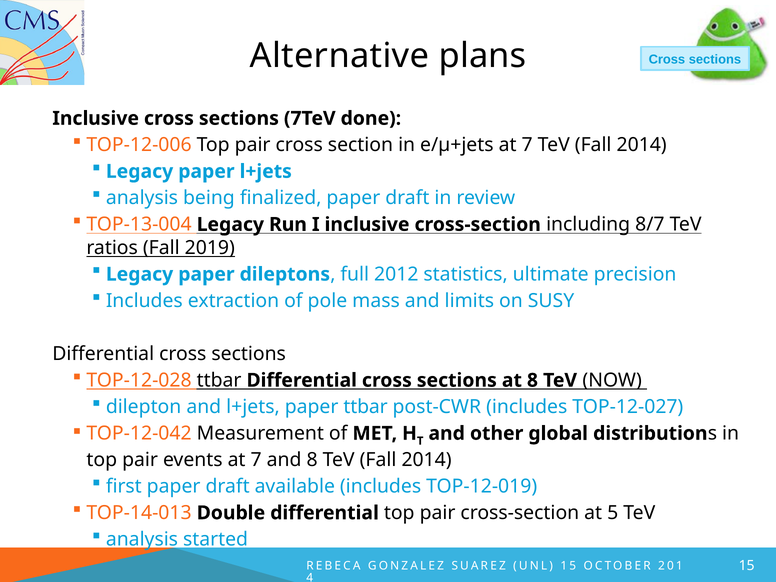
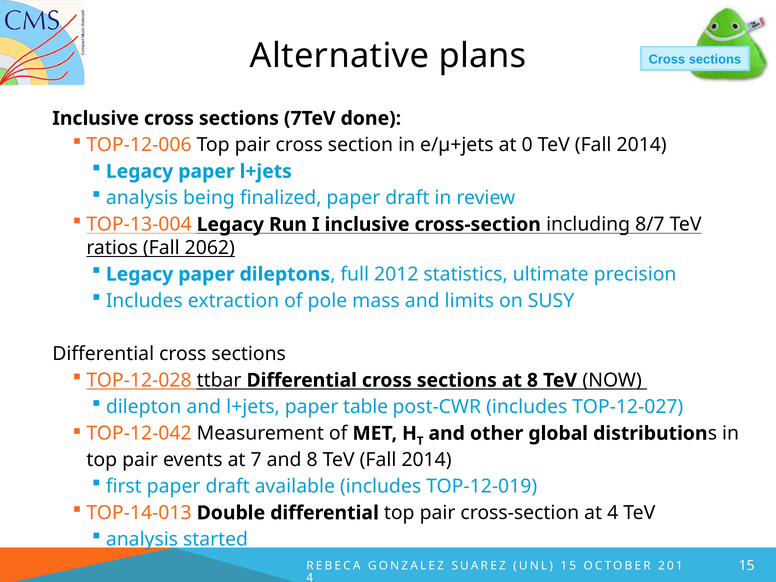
e/µ+jets at 7: 7 -> 0
2019: 2019 -> 2062
paper ttbar: ttbar -> table
at 5: 5 -> 4
